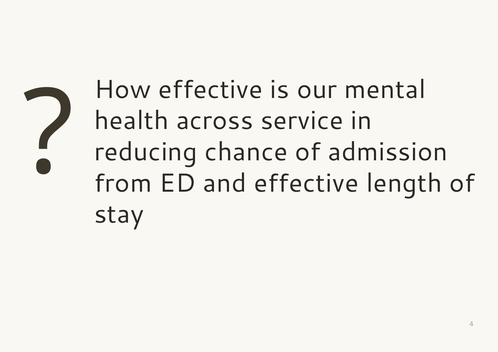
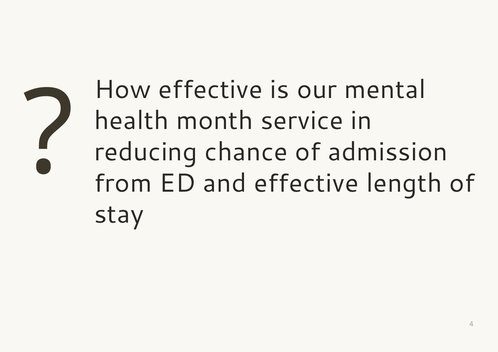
across: across -> month
